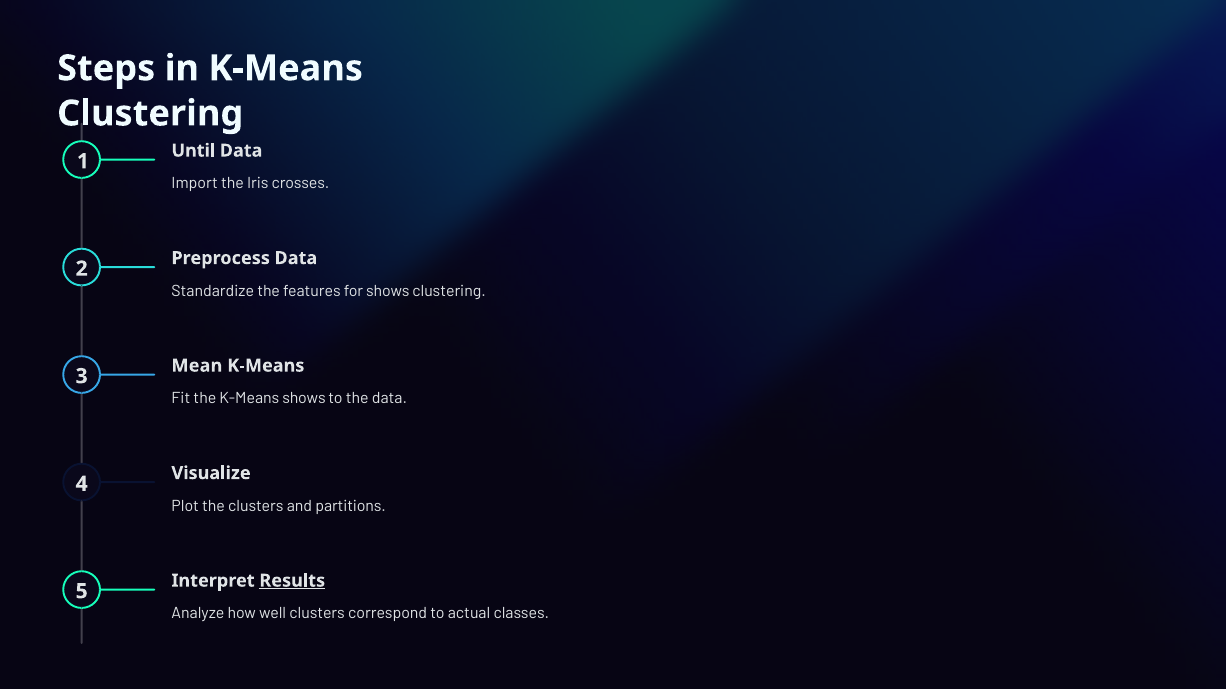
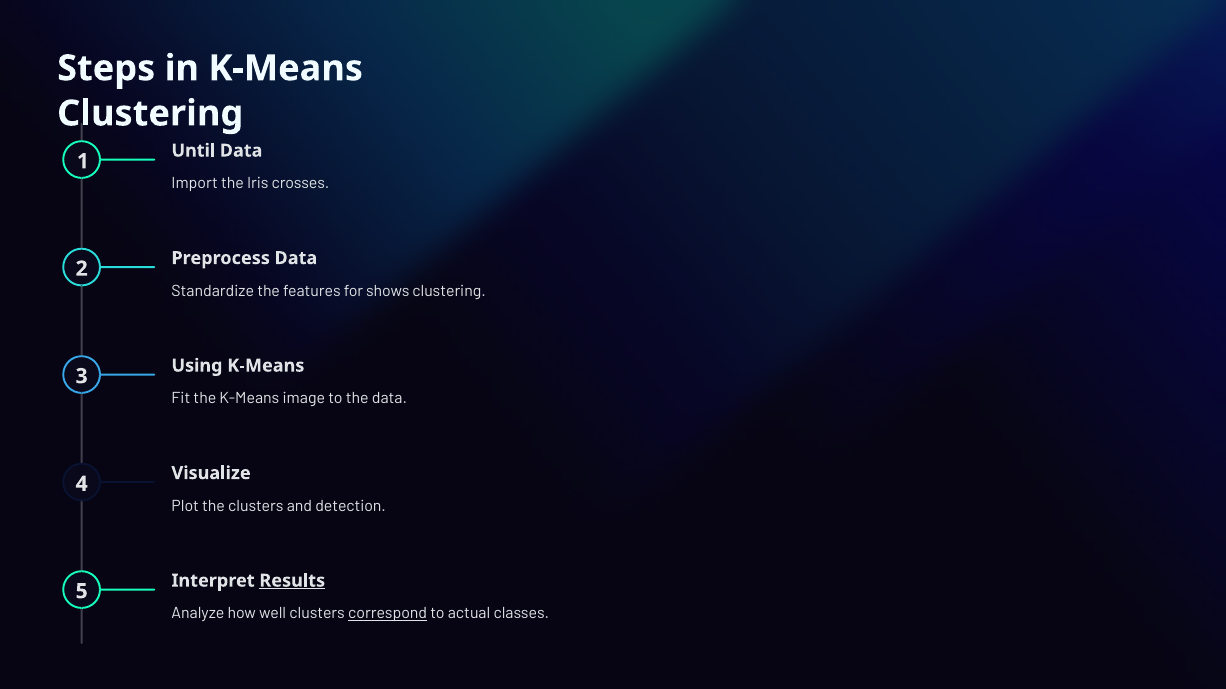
Mean: Mean -> Using
K-Means shows: shows -> image
partitions: partitions -> detection
correspond underline: none -> present
